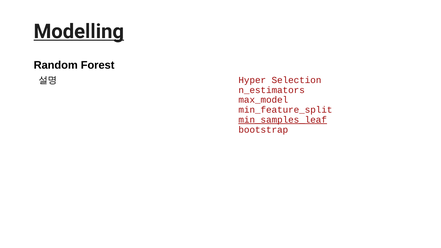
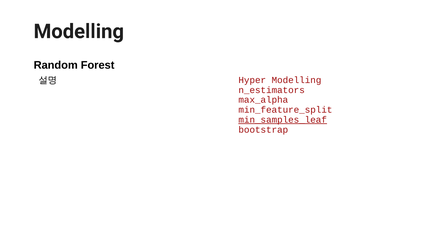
Modelling at (79, 31) underline: present -> none
Selection at (296, 80): Selection -> Modelling
max_model: max_model -> max_alpha
